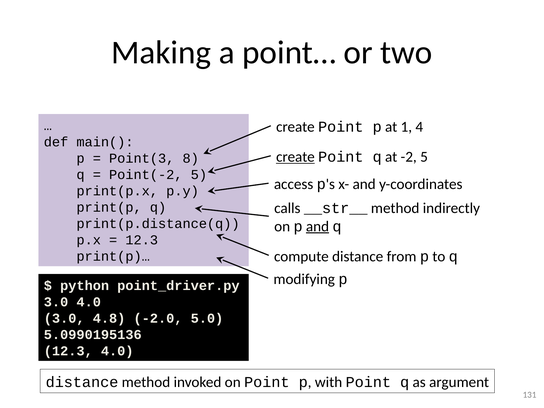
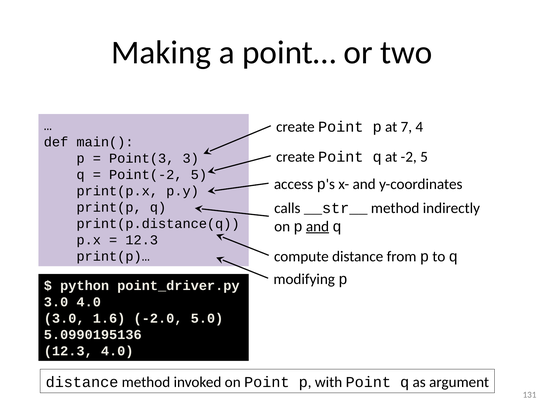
1: 1 -> 7
create at (295, 157) underline: present -> none
8: 8 -> 3
4.8: 4.8 -> 1.6
